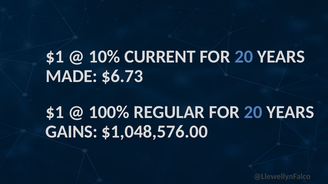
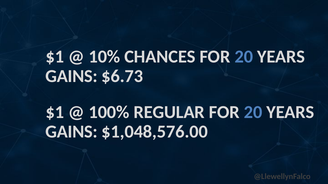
CURRENT: CURRENT -> CHANCES
MADE at (72, 76): MADE -> GAINS
